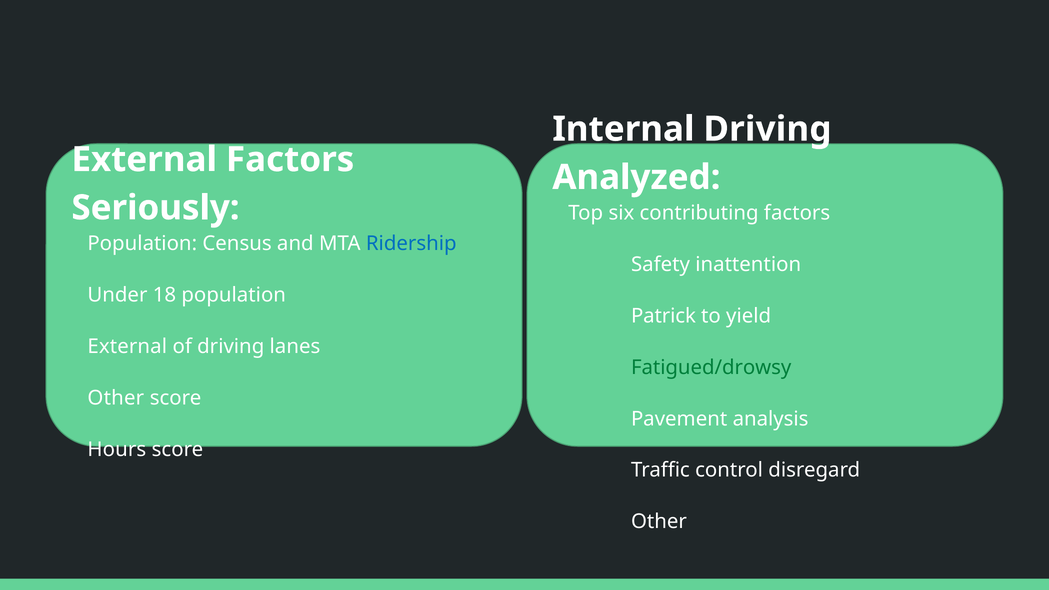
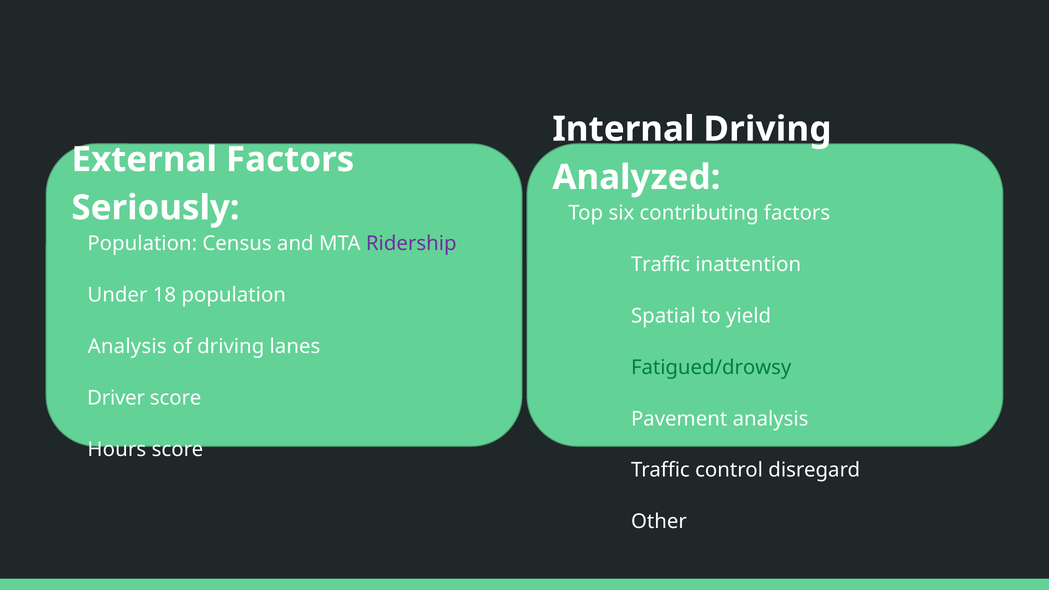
Ridership colour: blue -> purple
Safety at (660, 265): Safety -> Traffic
Patrick: Patrick -> Spatial
External at (127, 346): External -> Analysis
Other at (116, 398): Other -> Driver
